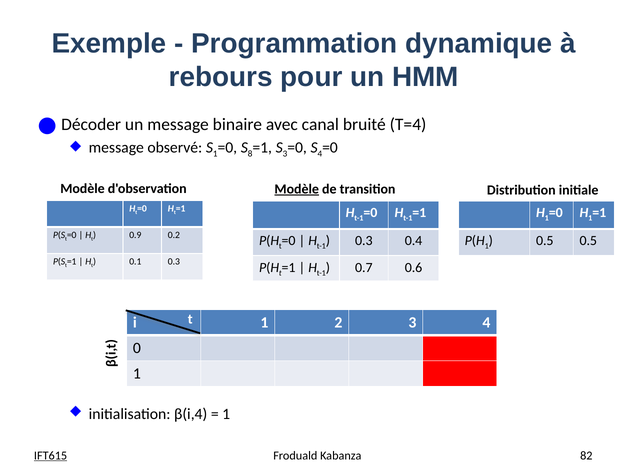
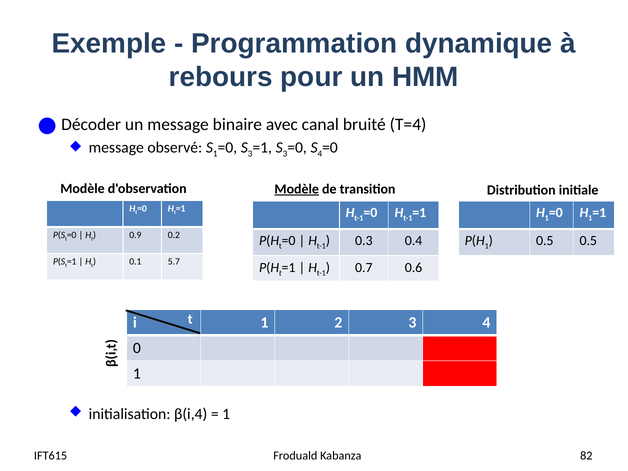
8 at (250, 154): 8 -> 3
0.1 0.3: 0.3 -> 5.7
IFT615 underline: present -> none
